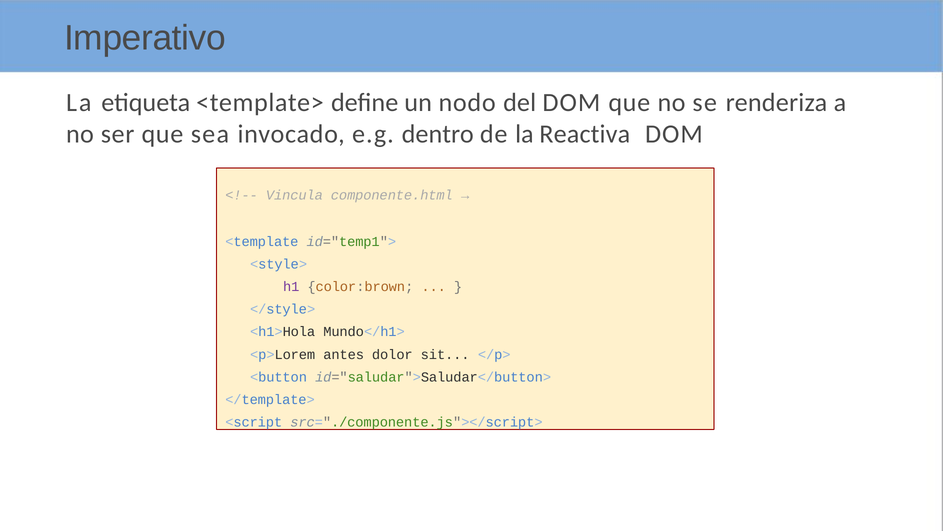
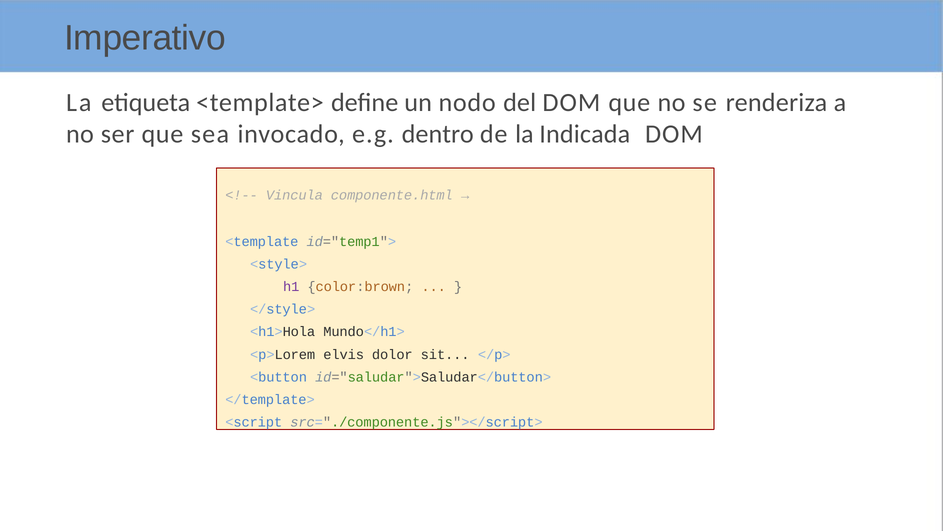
Reactiva: Reactiva -> Indicada
antes: antes -> elvis
